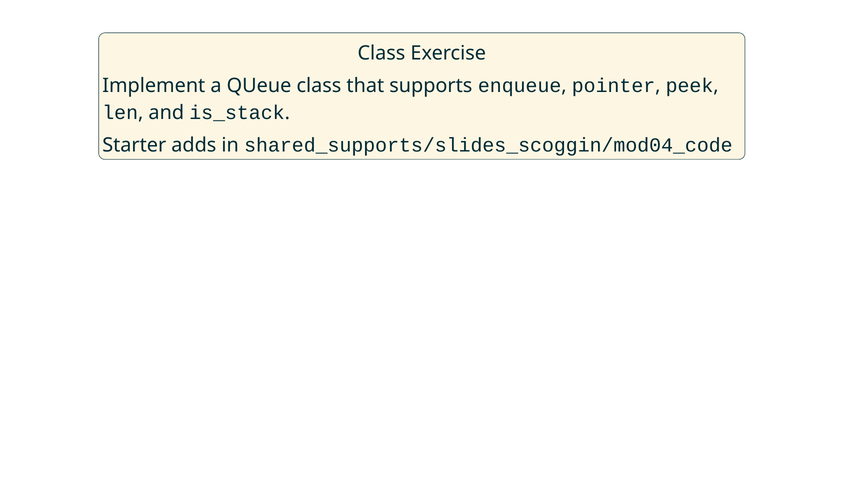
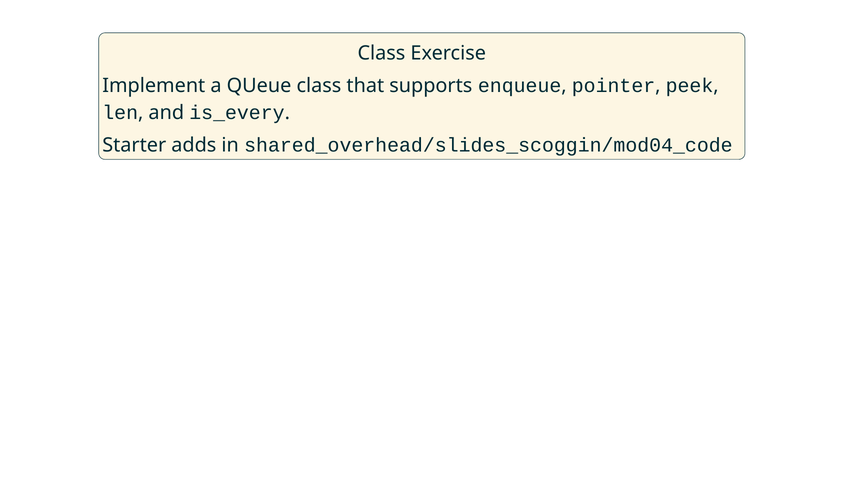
is_stack: is_stack -> is_every
shared_supports/slides_scoggin/mod04_code: shared_supports/slides_scoggin/mod04_code -> shared_overhead/slides_scoggin/mod04_code
